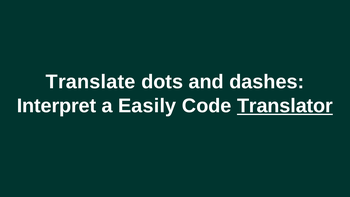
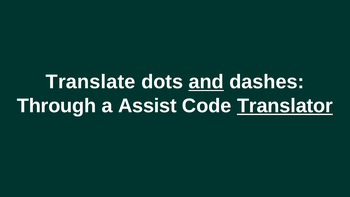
and underline: none -> present
Interpret: Interpret -> Through
Easily: Easily -> Assist
